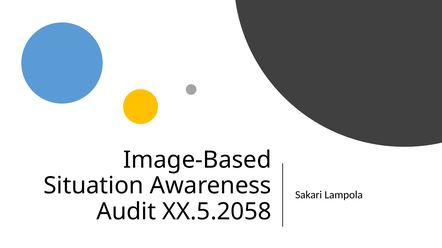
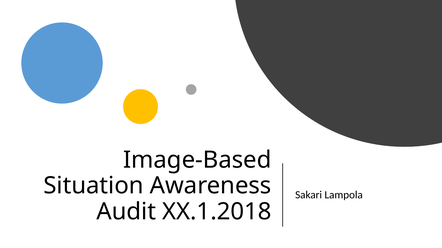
XX.5.2058: XX.5.2058 -> XX.1.2018
